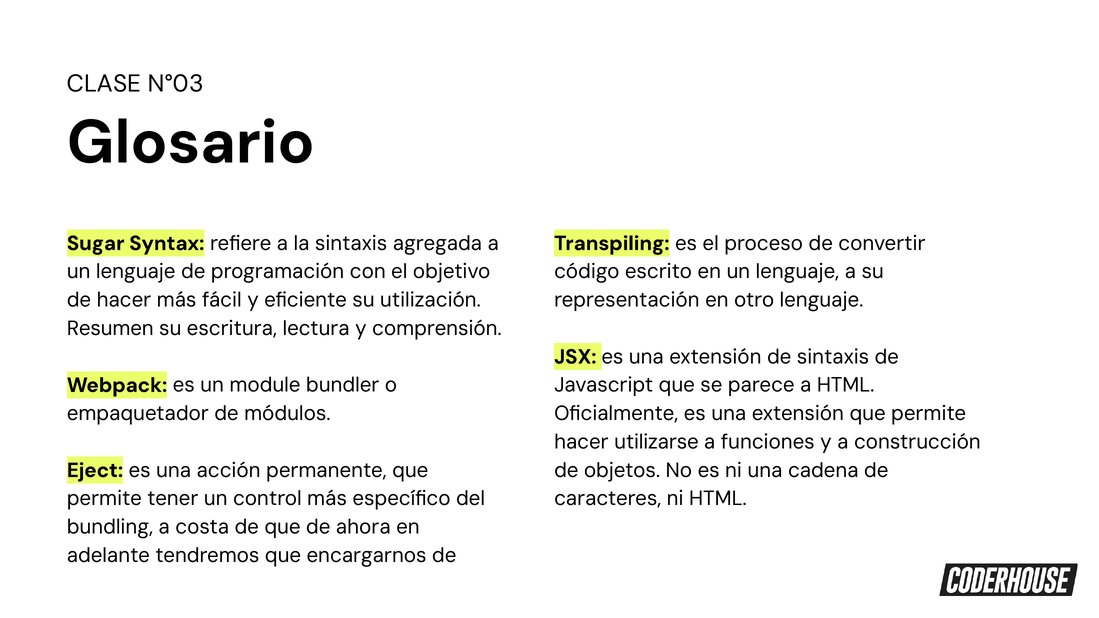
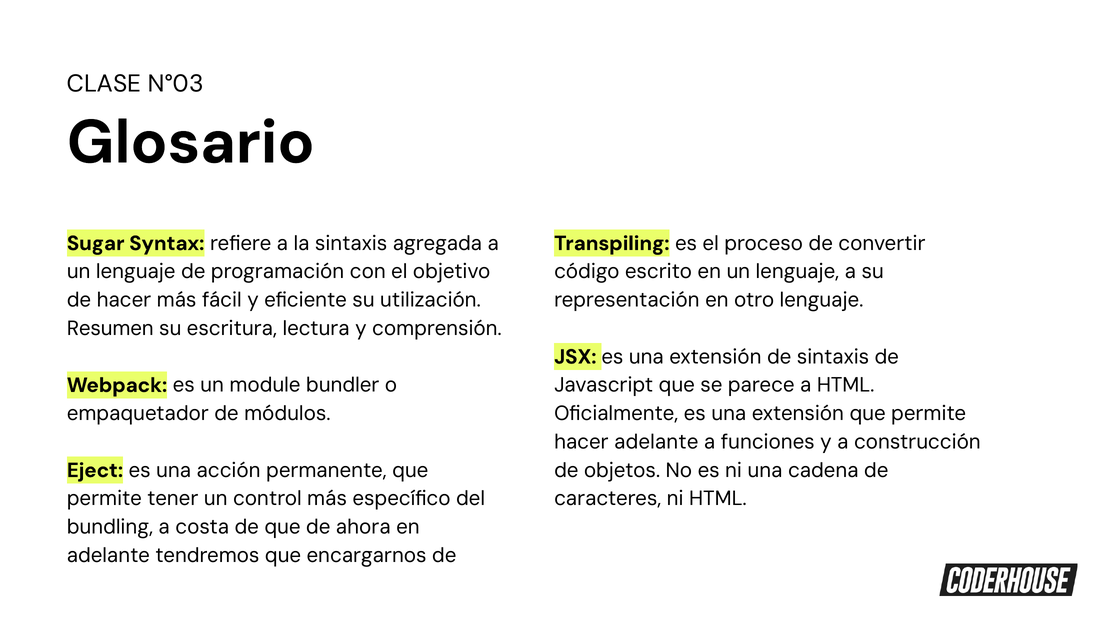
hacer utilizarse: utilizarse -> adelante
